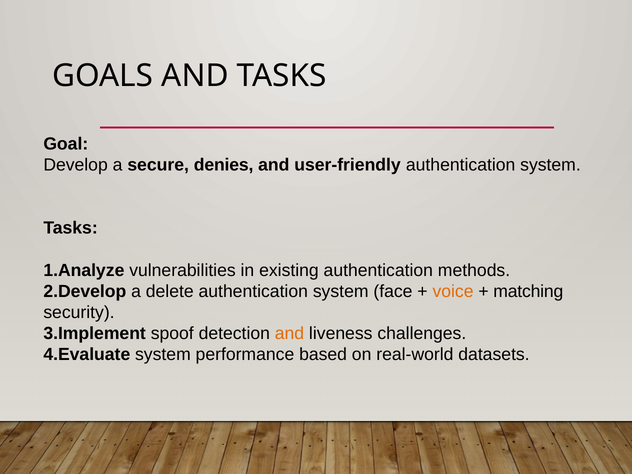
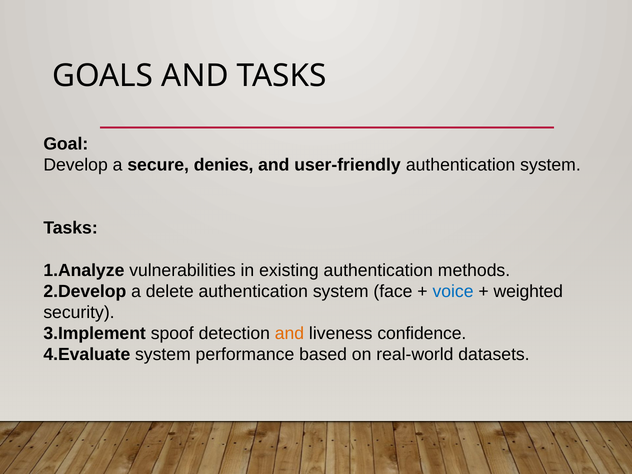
voice colour: orange -> blue
matching: matching -> weighted
challenges: challenges -> confidence
